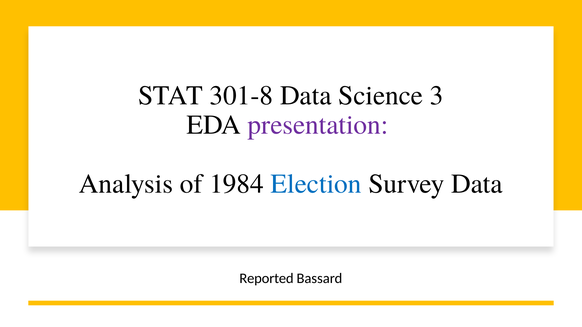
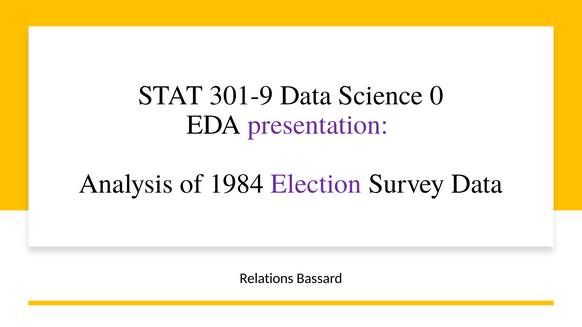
301-8: 301-8 -> 301-9
3: 3 -> 0
Election colour: blue -> purple
Reported: Reported -> Relations
